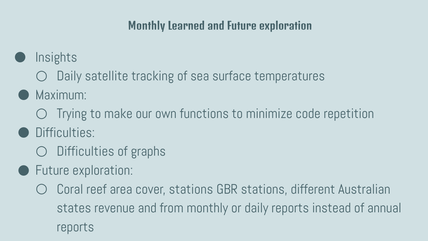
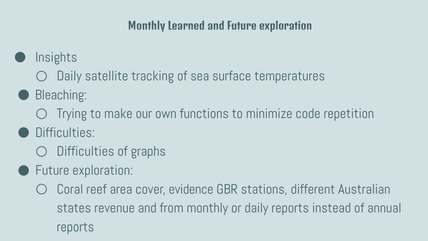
Maximum: Maximum -> Bleaching
cover stations: stations -> evidence
